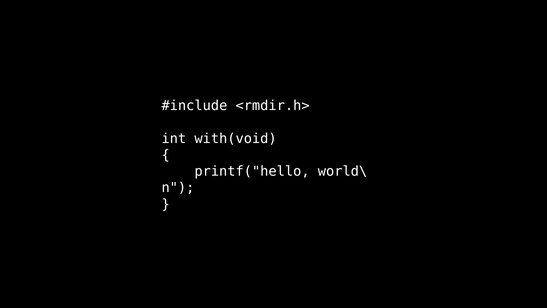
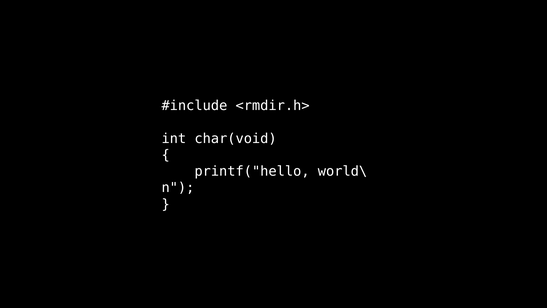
with(void: with(void -> char(void
